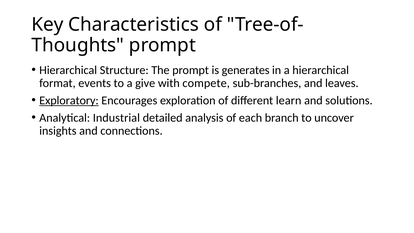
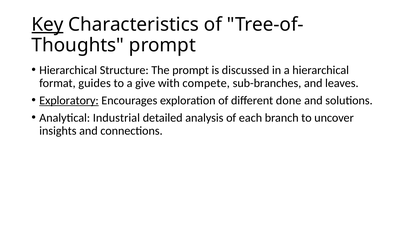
Key underline: none -> present
generates: generates -> discussed
events: events -> guides
learn: learn -> done
